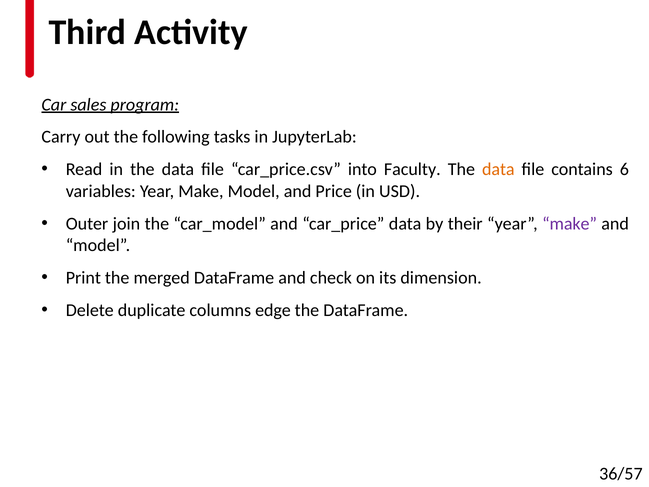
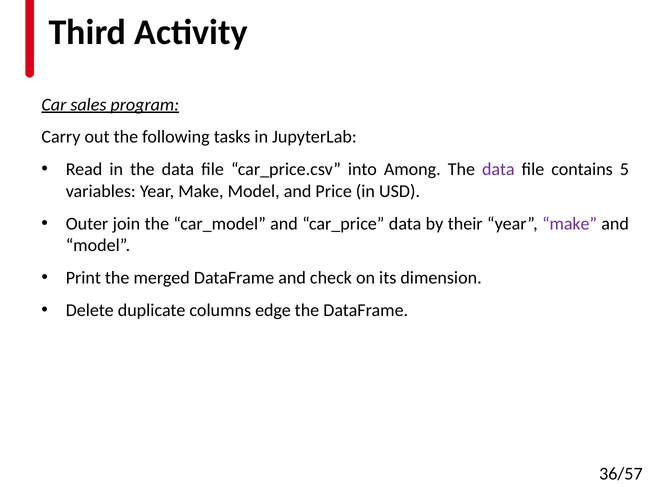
Faculty: Faculty -> Among
data at (498, 169) colour: orange -> purple
6: 6 -> 5
